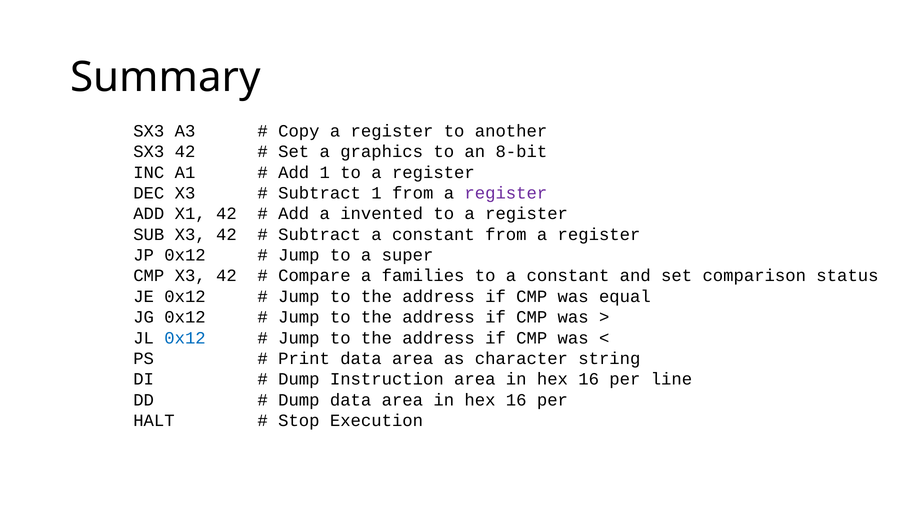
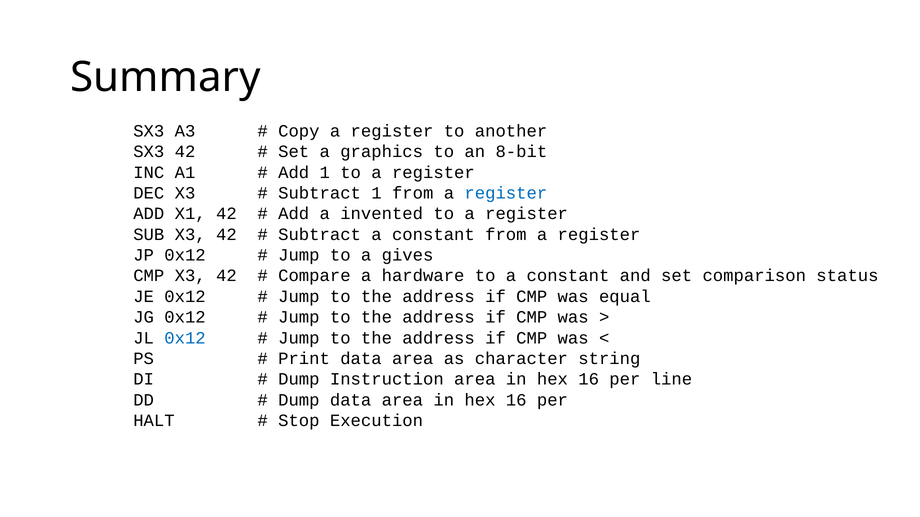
register at (506, 193) colour: purple -> blue
super: super -> gives
families: families -> hardware
